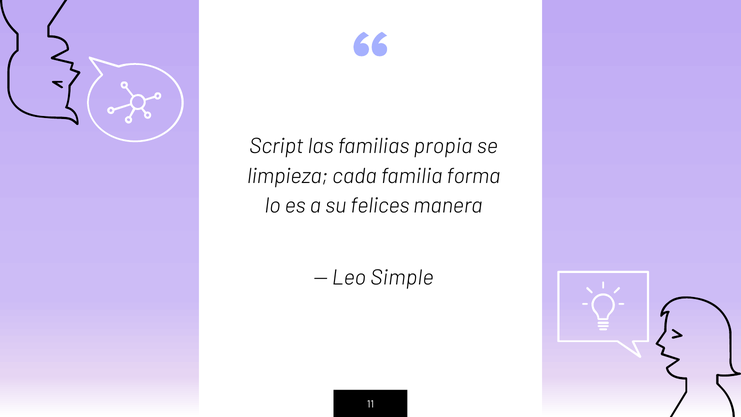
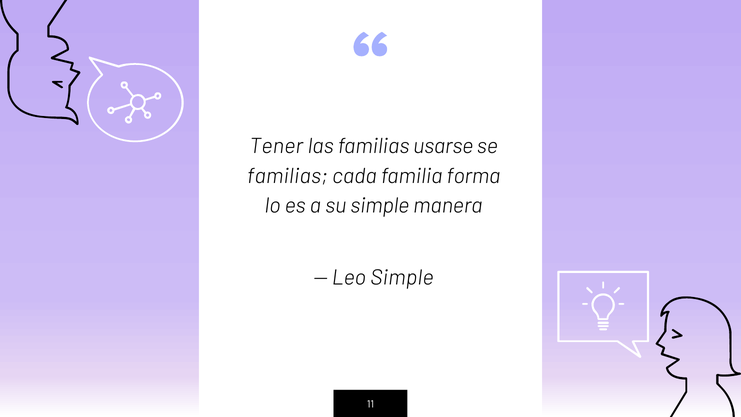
Script: Script -> Tener
propia: propia -> usarse
limpieza at (288, 176): limpieza -> familias
su felices: felices -> simple
